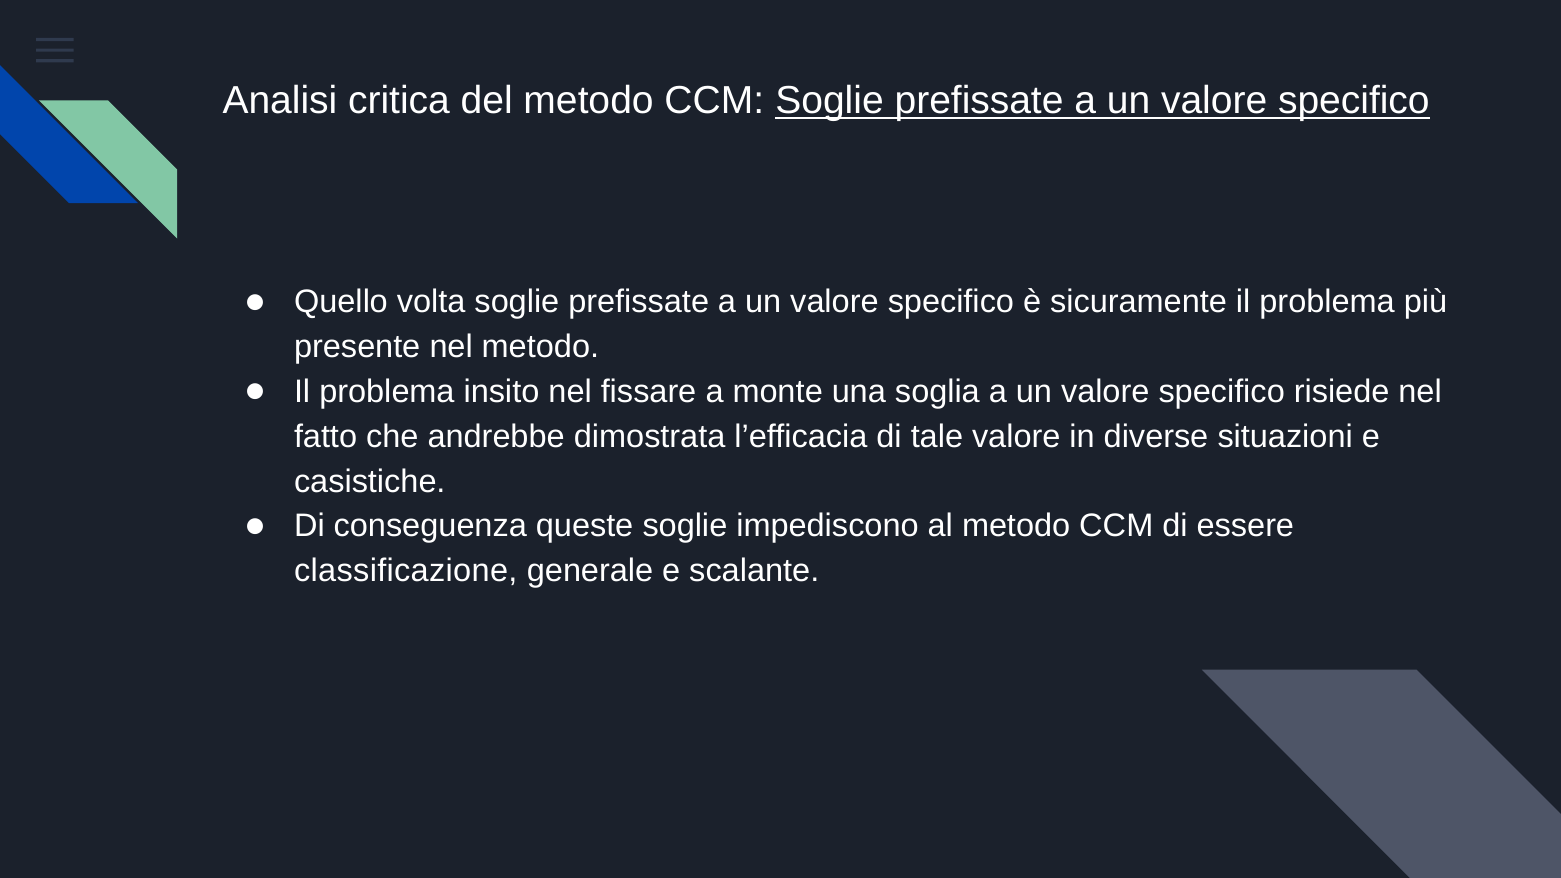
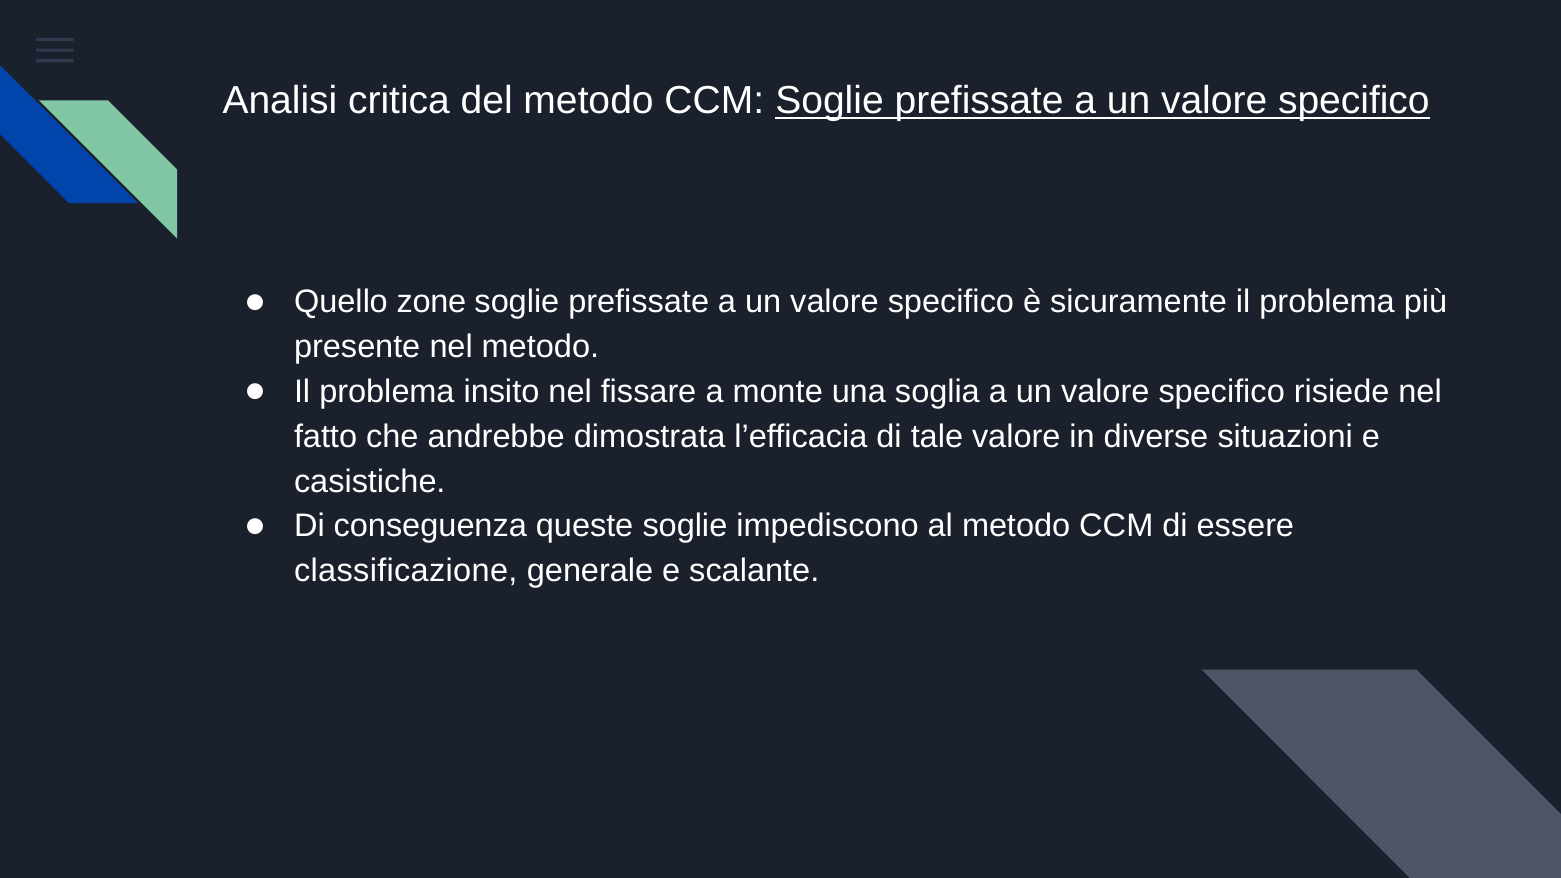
volta: volta -> zone
